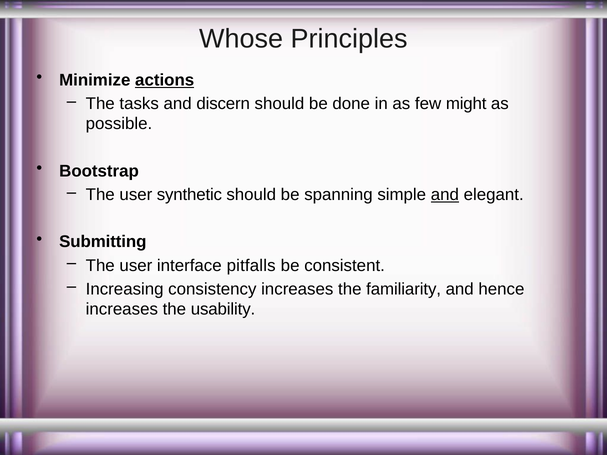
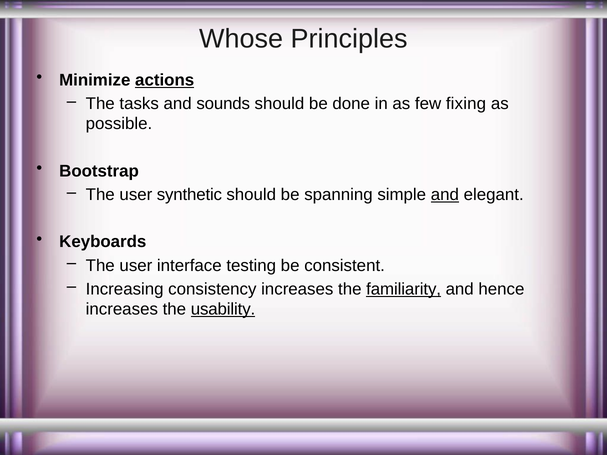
discern: discern -> sounds
might: might -> fixing
Submitting: Submitting -> Keyboards
pitfalls: pitfalls -> testing
familiarity underline: none -> present
usability underline: none -> present
